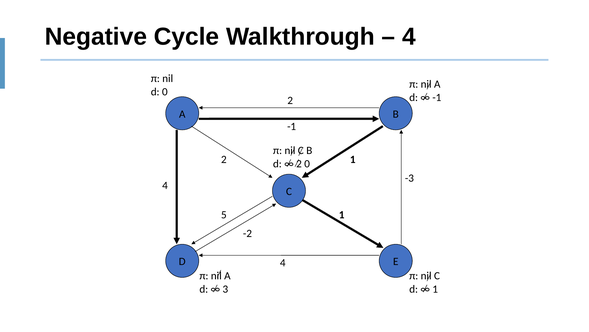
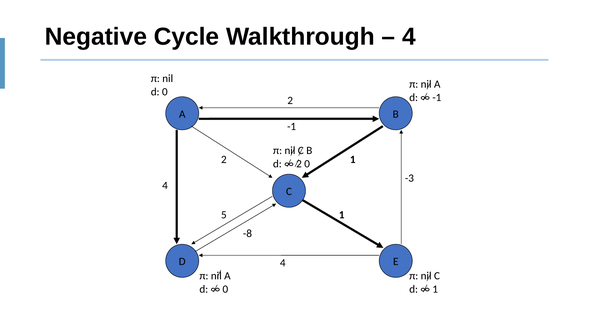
-2: -2 -> -8
3 at (225, 289): 3 -> 0
